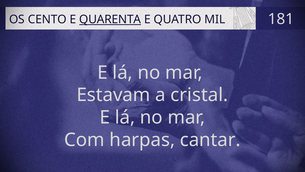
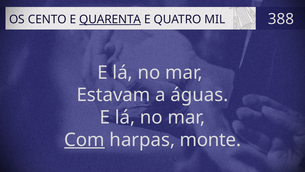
181: 181 -> 388
cristal: cristal -> águas
Com underline: none -> present
cantar: cantar -> monte
